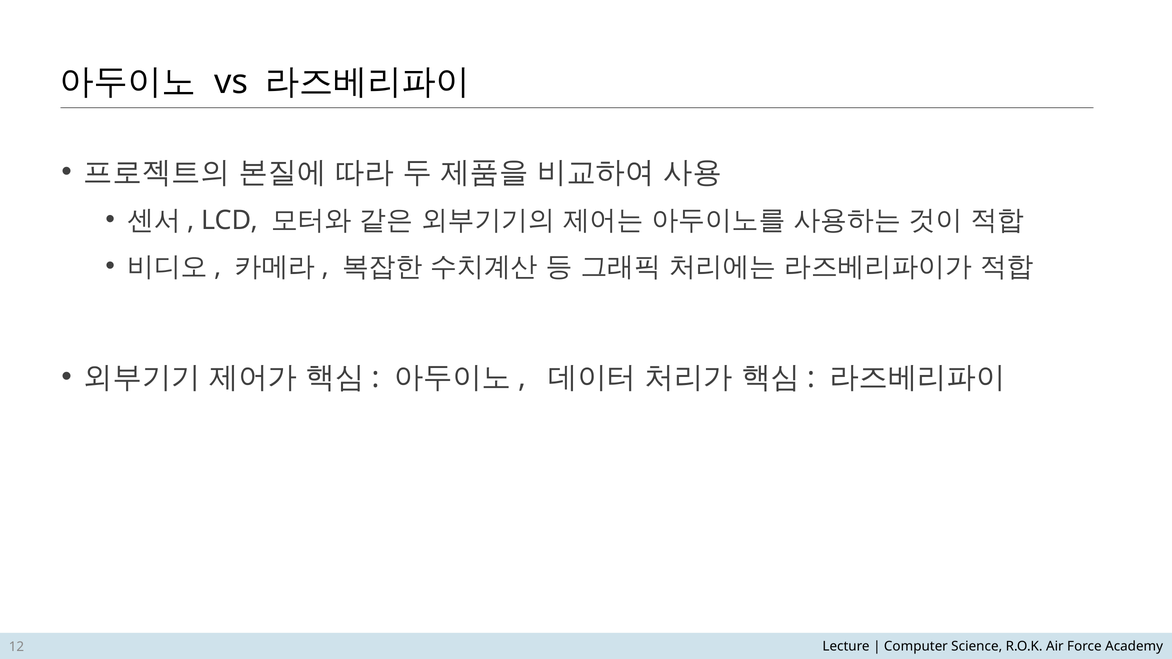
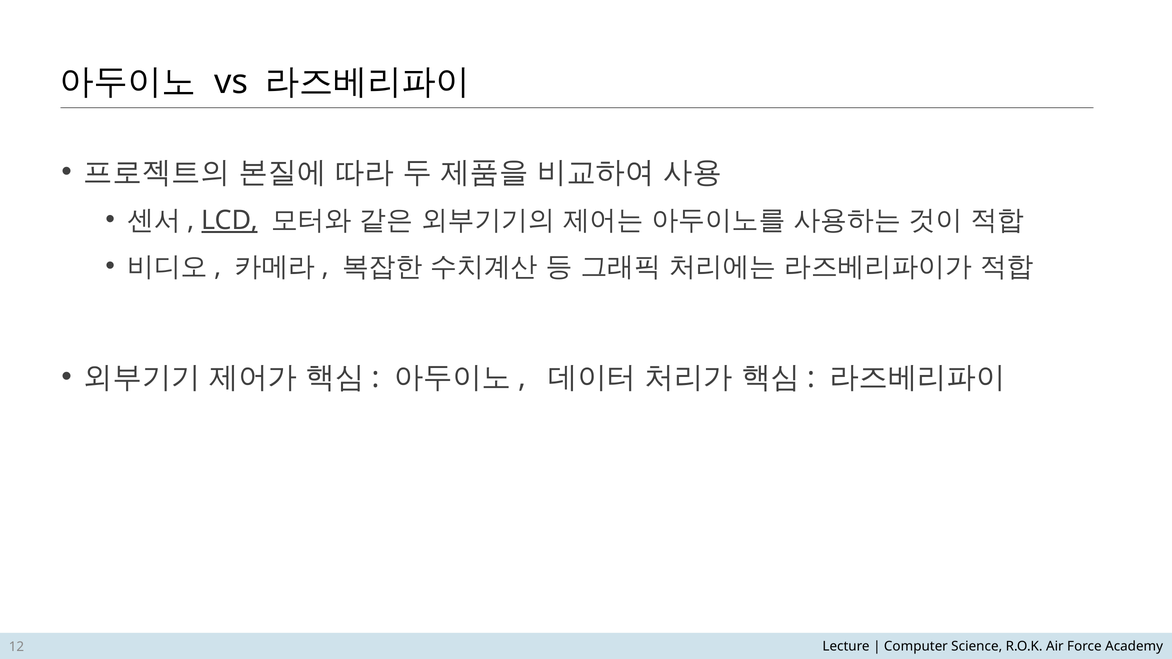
LCD underline: none -> present
